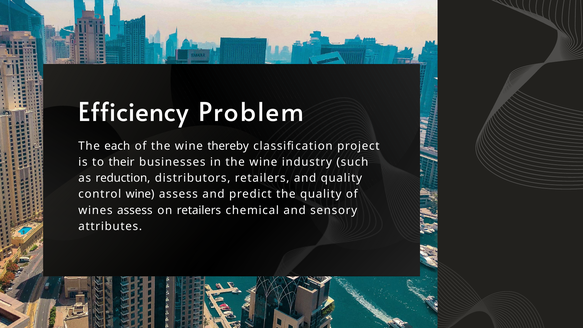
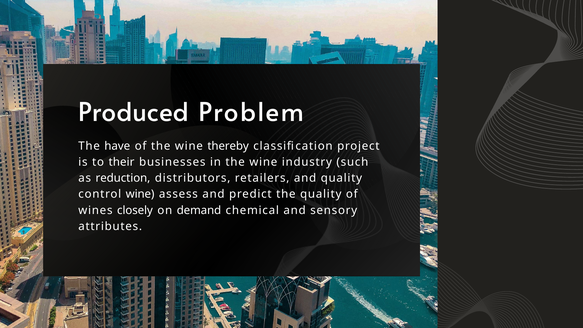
Efficiency: Efficiency -> Produced
each: each -> have
wines assess: assess -> closely
on retailers: retailers -> demand
